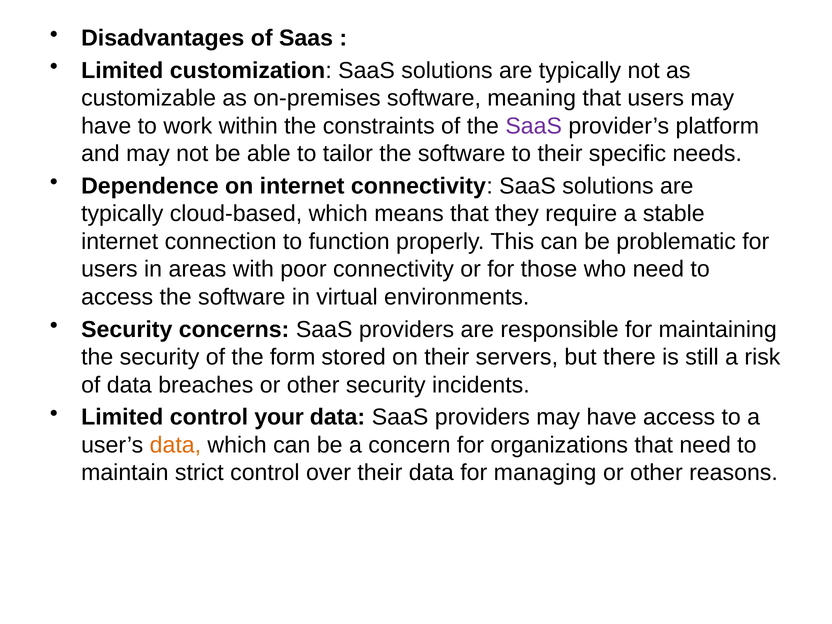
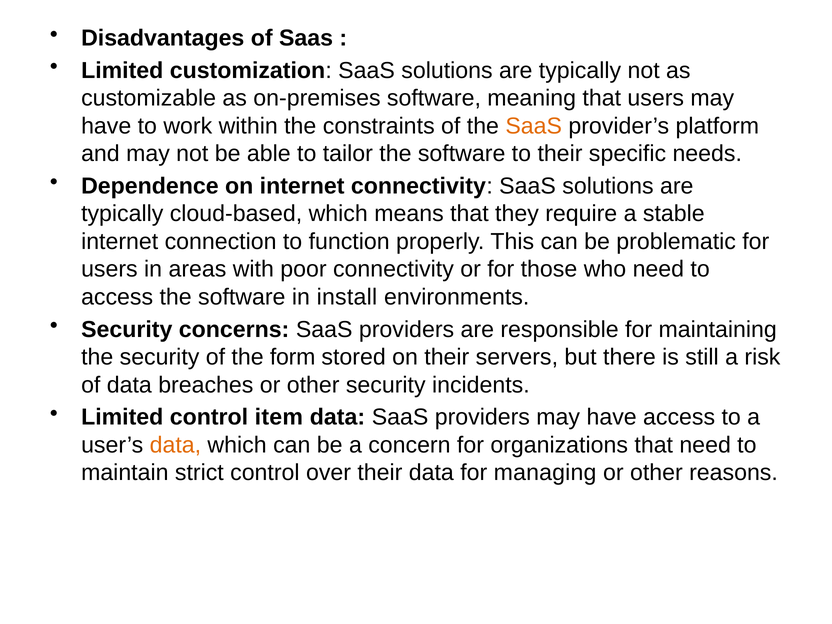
SaaS at (534, 126) colour: purple -> orange
virtual: virtual -> install
your: your -> item
